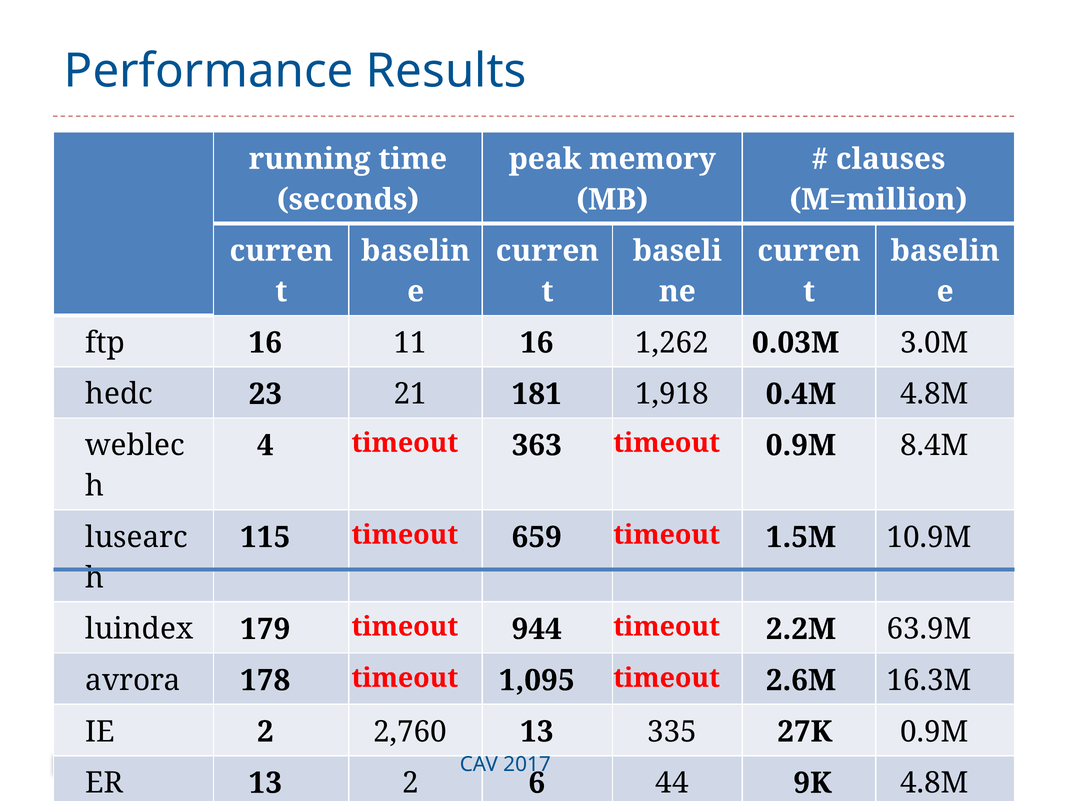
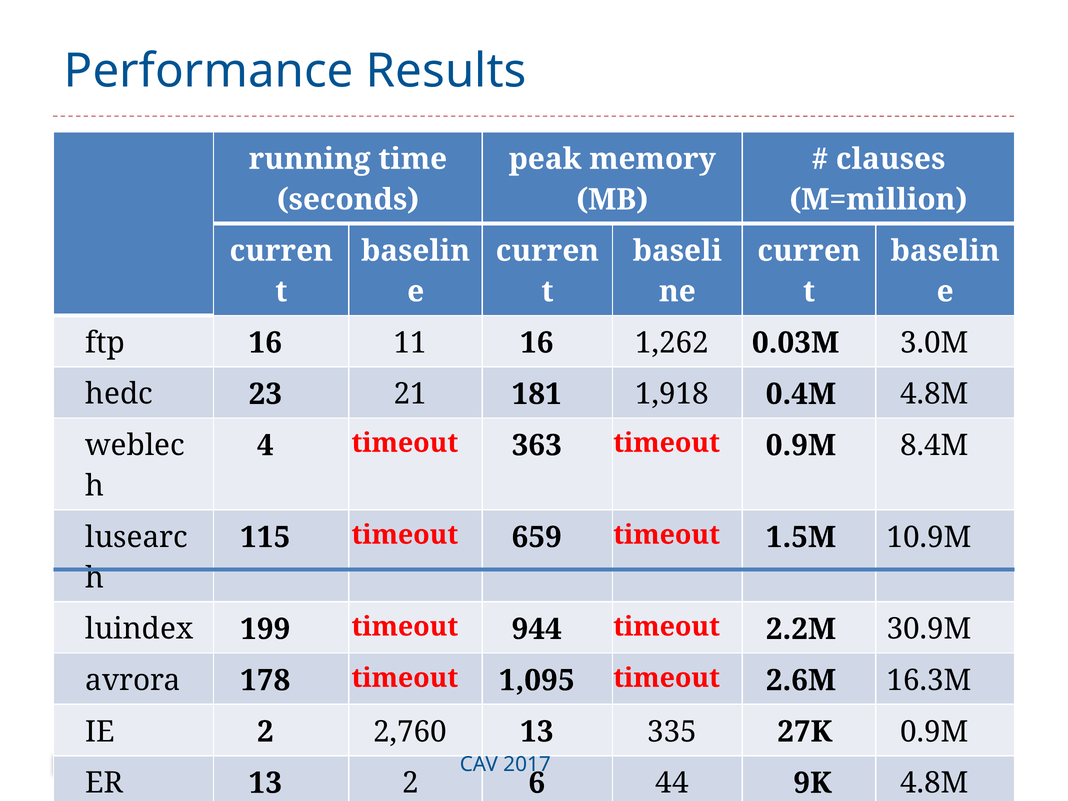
179: 179 -> 199
63.9M: 63.9M -> 30.9M
